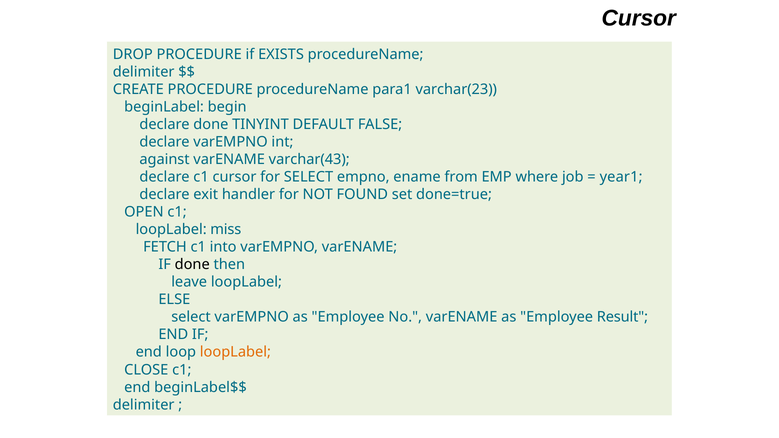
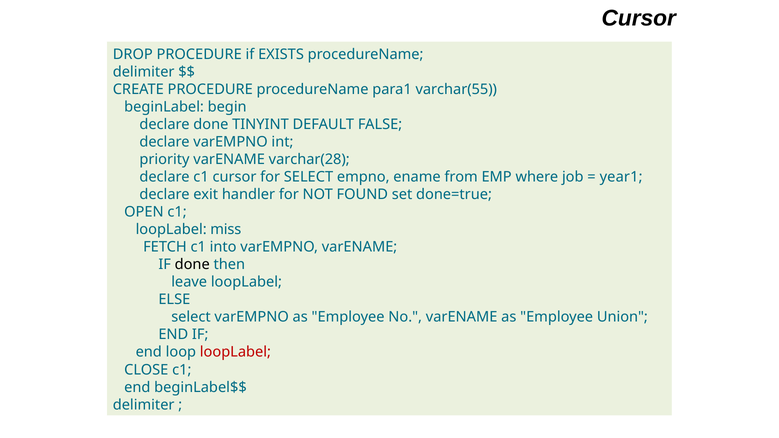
varchar(23: varchar(23 -> varchar(55
against: against -> priority
varchar(43: varchar(43 -> varchar(28
Result: Result -> Union
loopLabel at (235, 352) colour: orange -> red
